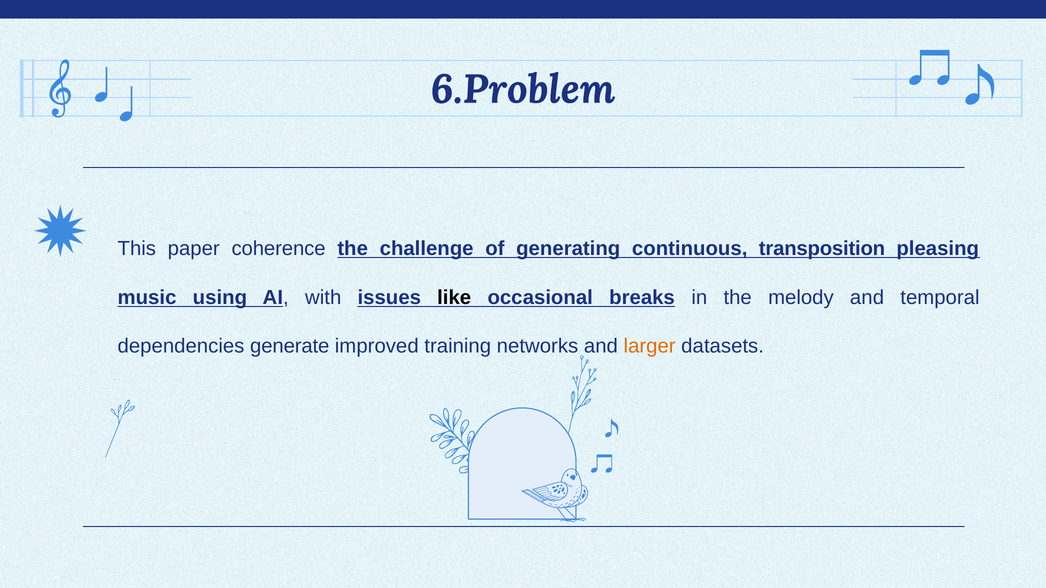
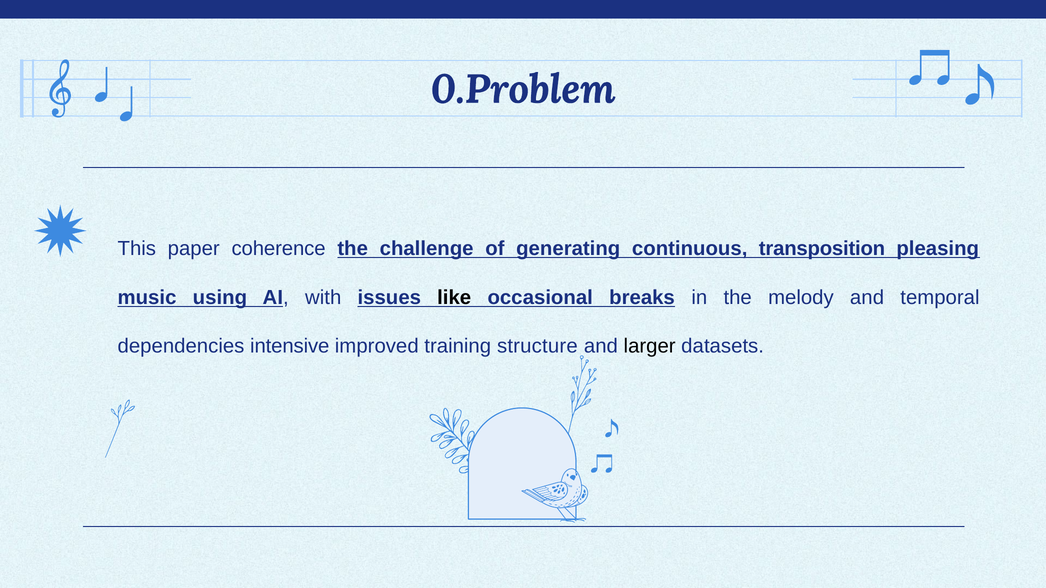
6.Problem: 6.Problem -> 0.Problem
generate: generate -> intensive
networks: networks -> structure
larger colour: orange -> black
